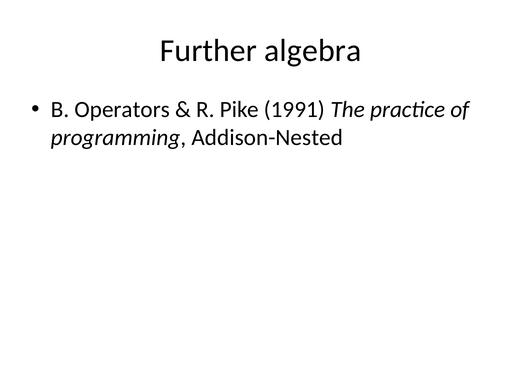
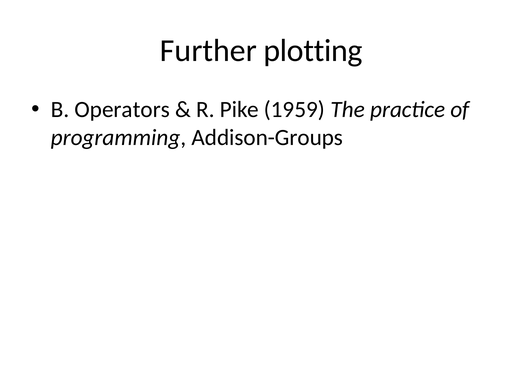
algebra: algebra -> plotting
1991: 1991 -> 1959
Addison-Nested: Addison-Nested -> Addison-Groups
